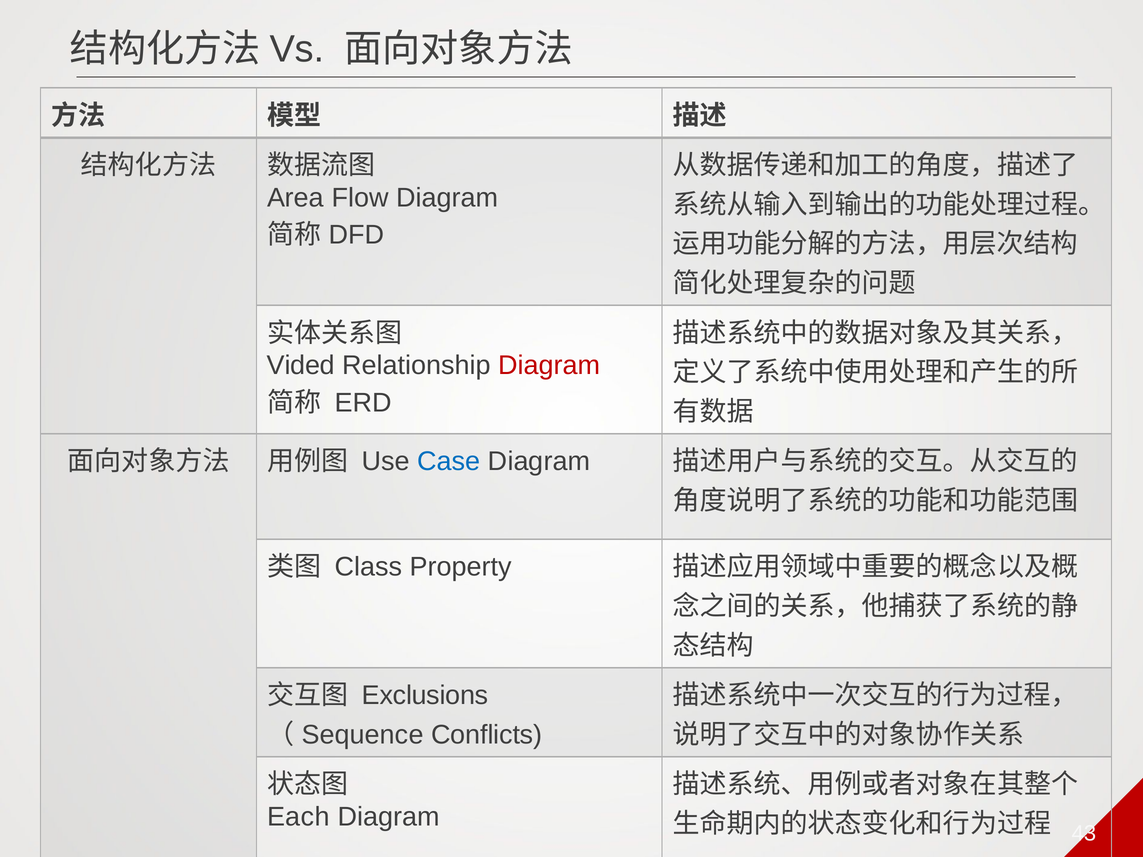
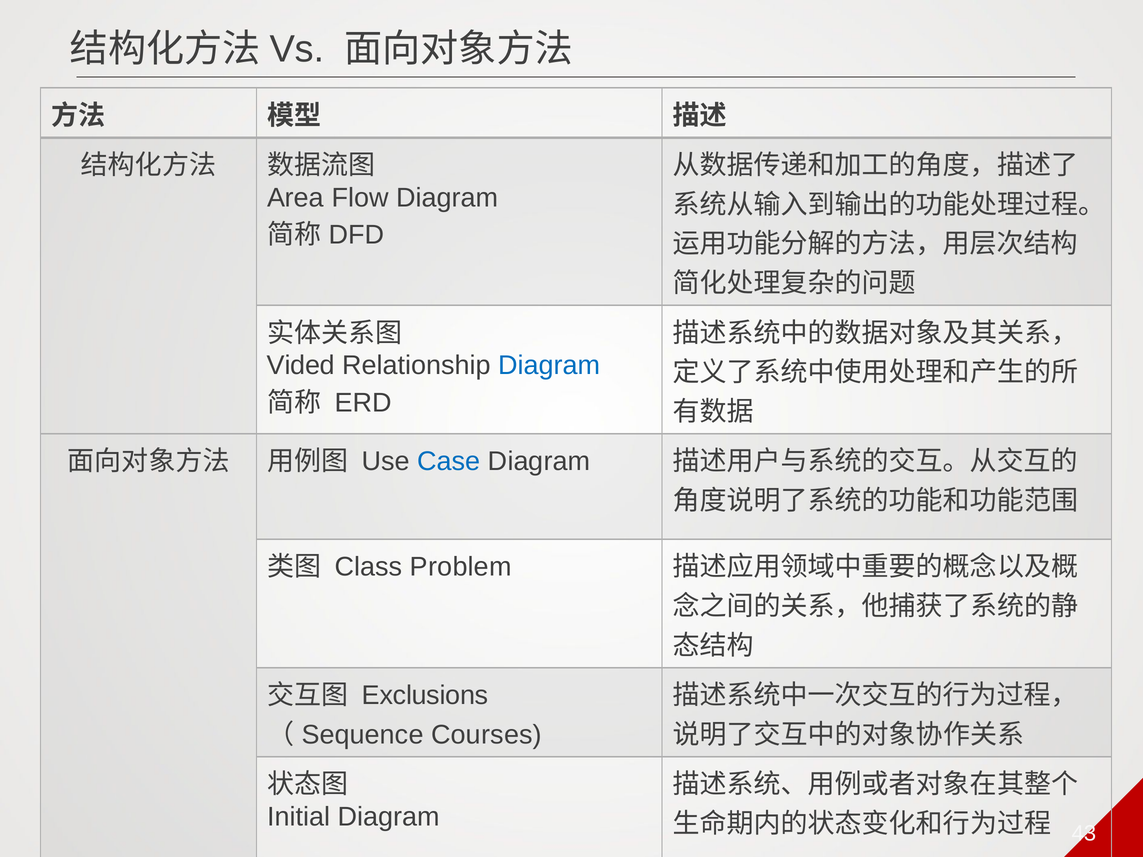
Diagram at (549, 366) colour: red -> blue
Property: Property -> Problem
Conflicts: Conflicts -> Courses
Each: Each -> Initial
